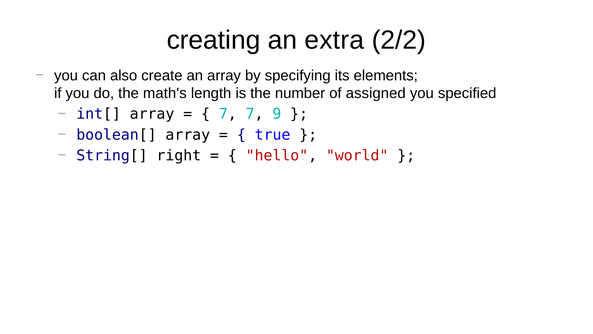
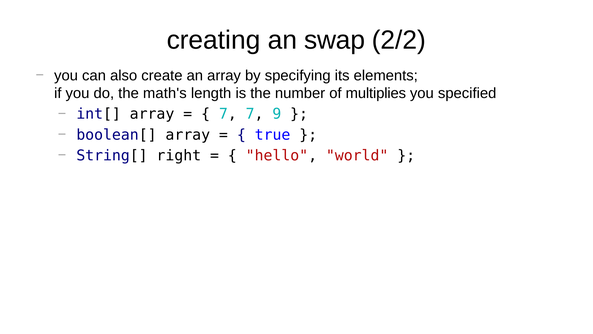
extra: extra -> swap
assigned: assigned -> multiplies
